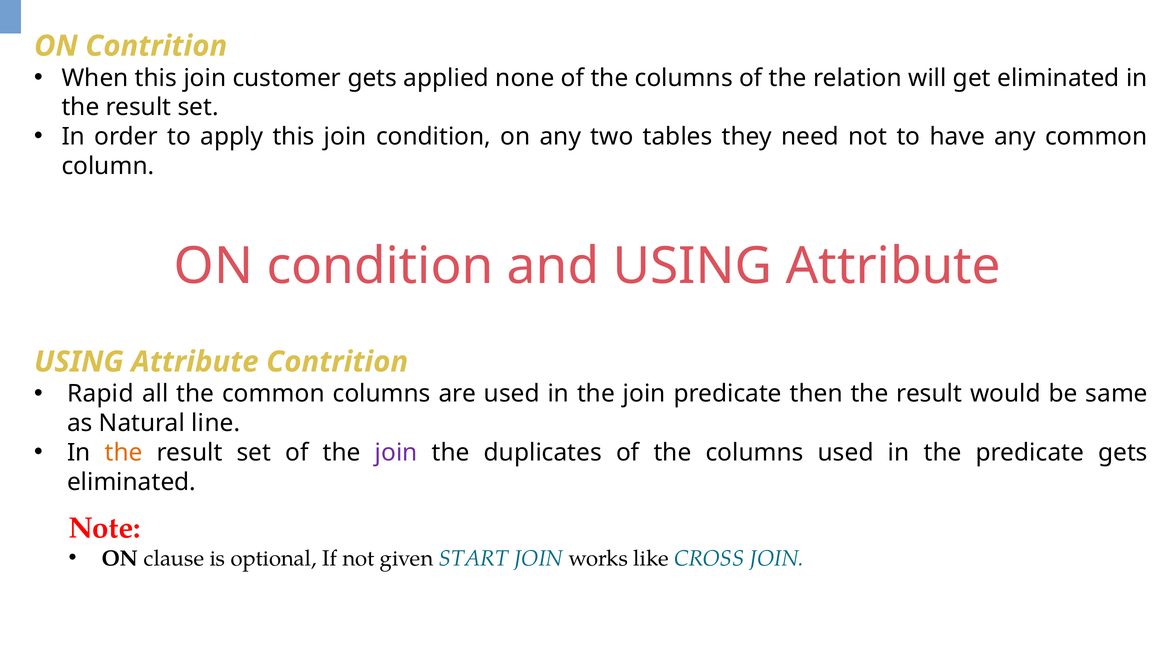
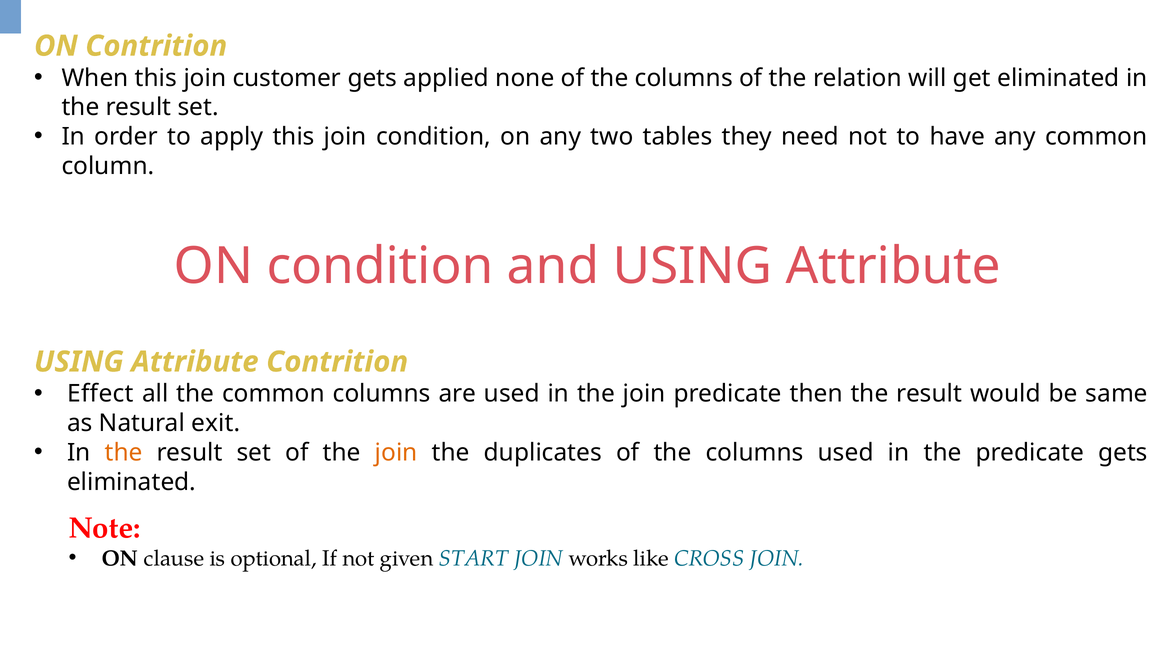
Rapid: Rapid -> Effect
line: line -> exit
join at (396, 453) colour: purple -> orange
